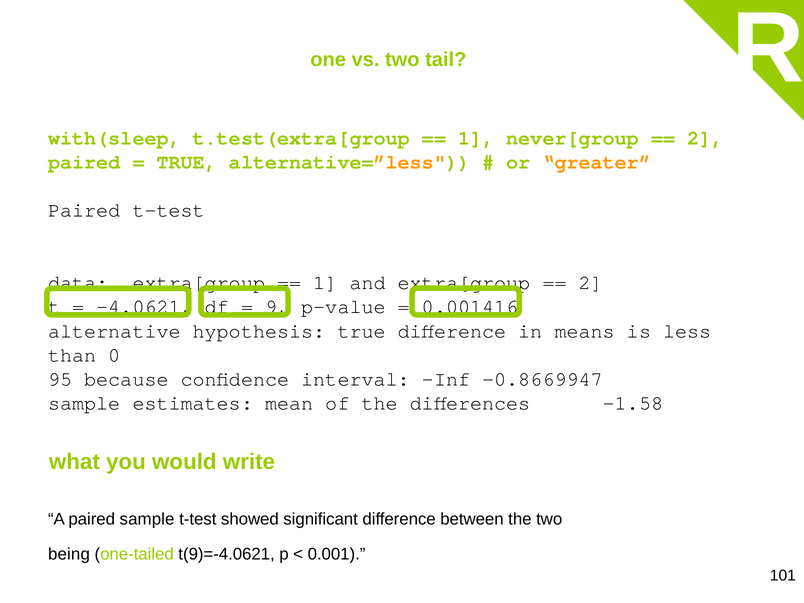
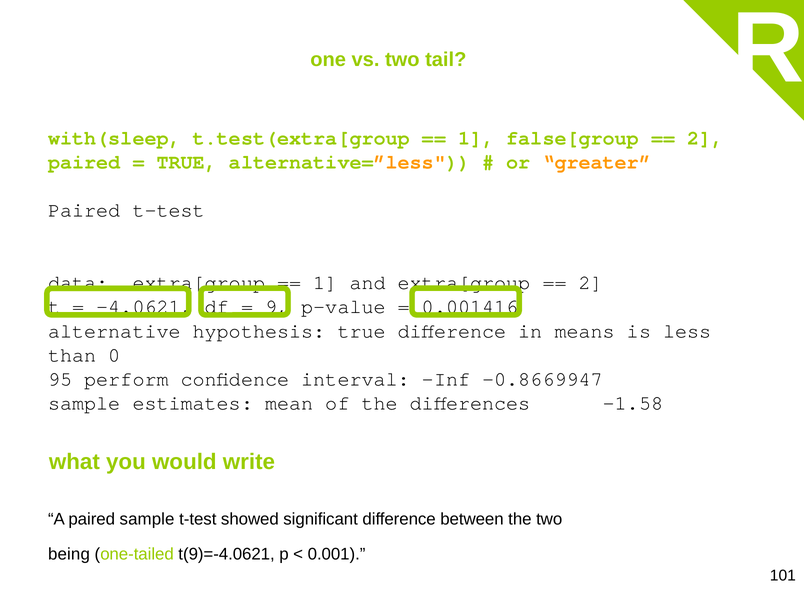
never[group: never[group -> false[group
because: because -> perform
